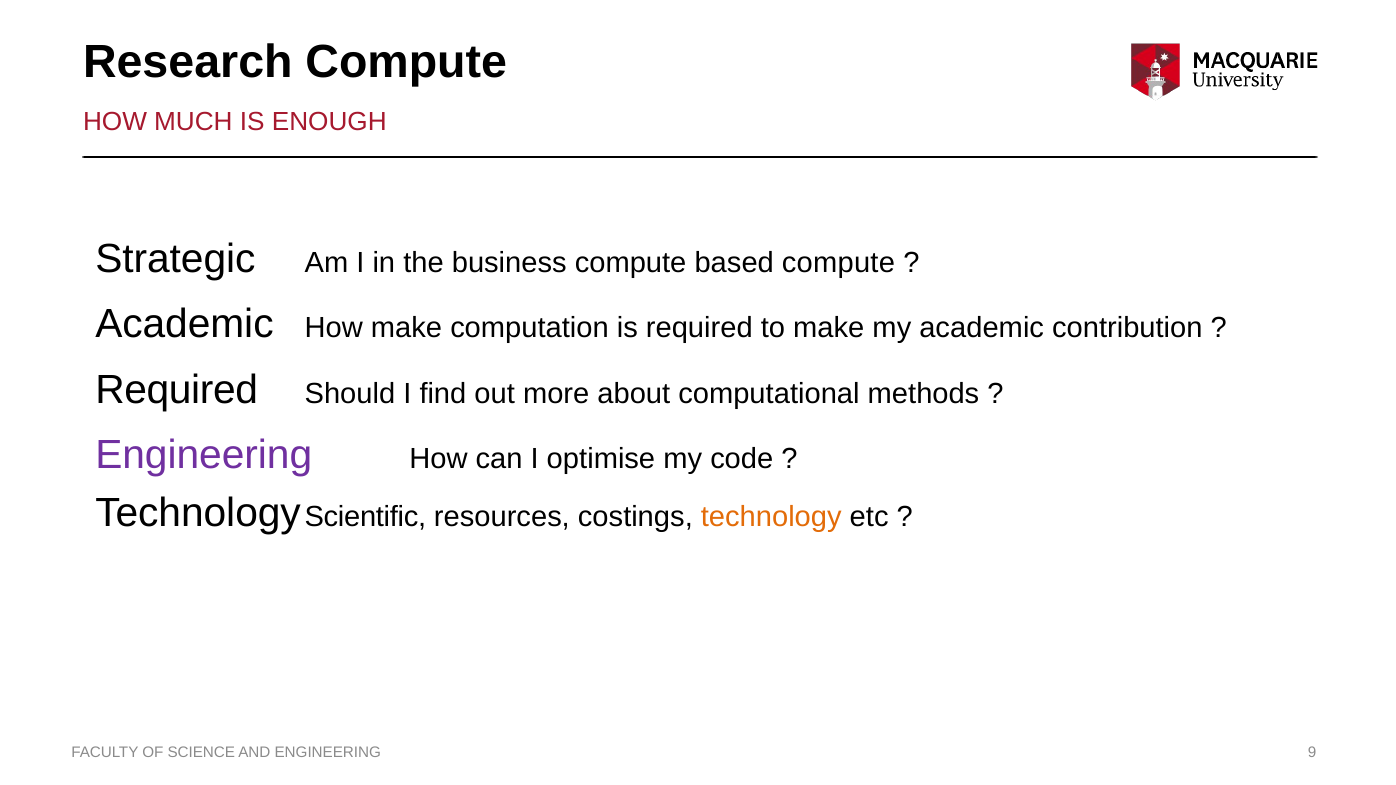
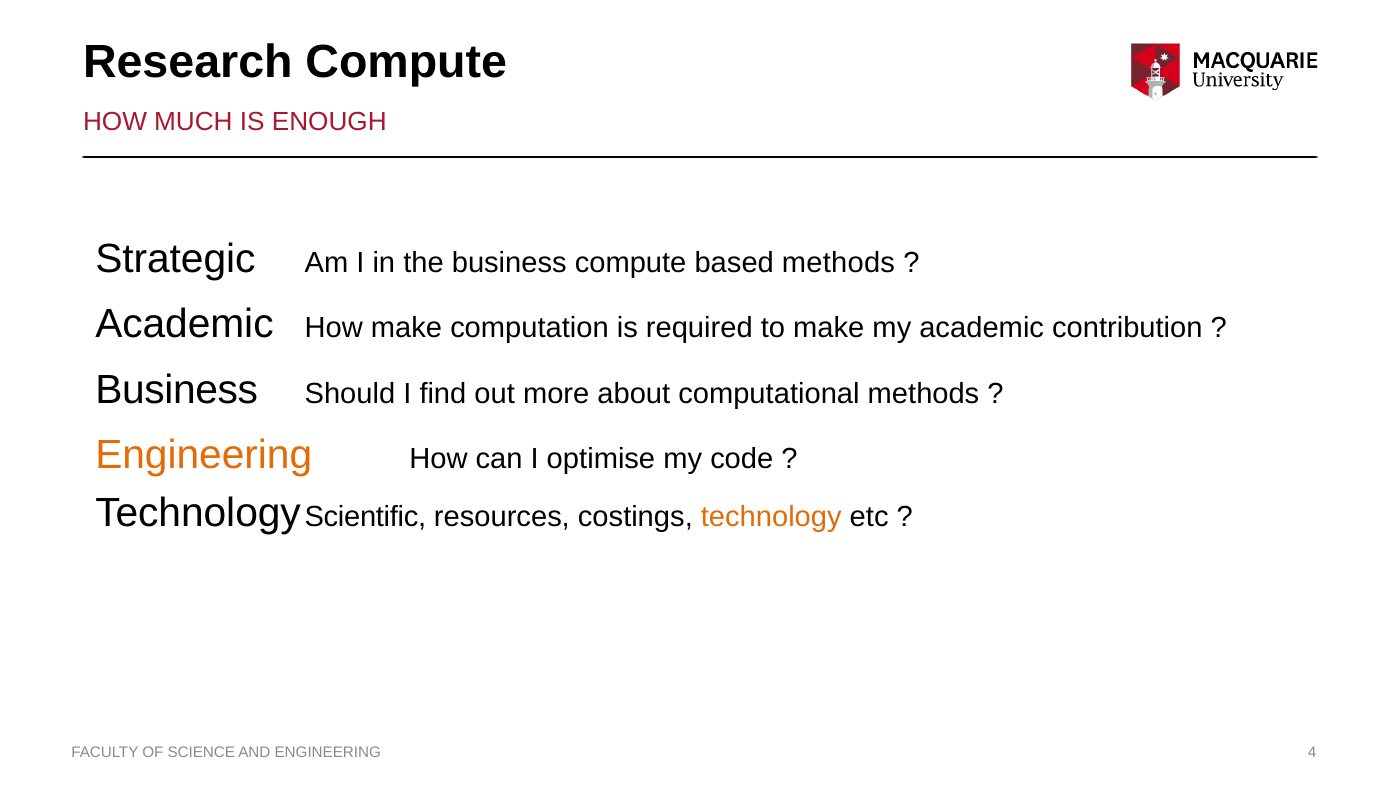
based compute: compute -> methods
Required at (177, 390): Required -> Business
Engineering at (204, 455) colour: purple -> orange
9: 9 -> 4
